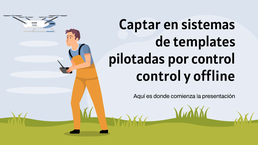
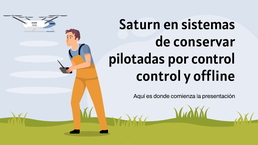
Captar: Captar -> Saturn
templates: templates -> conservar
